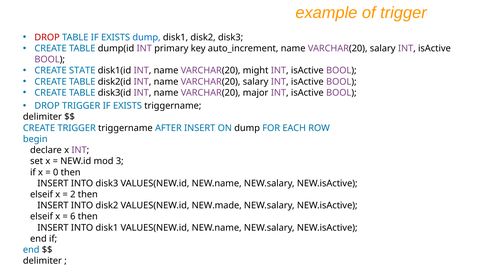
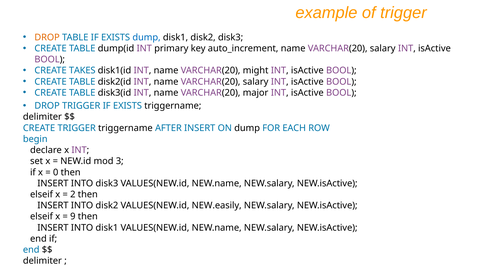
DROP at (47, 37) colour: red -> orange
STATE: STATE -> TAKES
NEW.made: NEW.made -> NEW.easily
6: 6 -> 9
